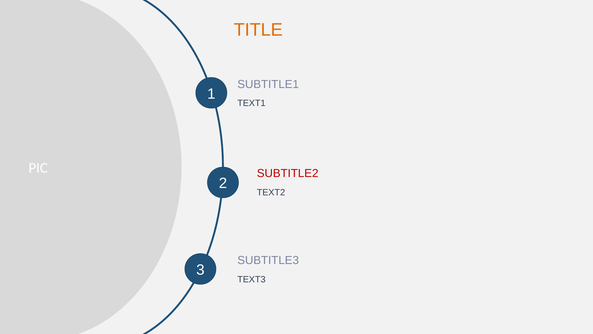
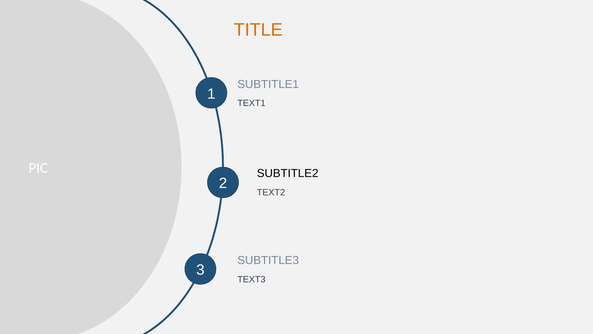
SUBTITLE2 colour: red -> black
